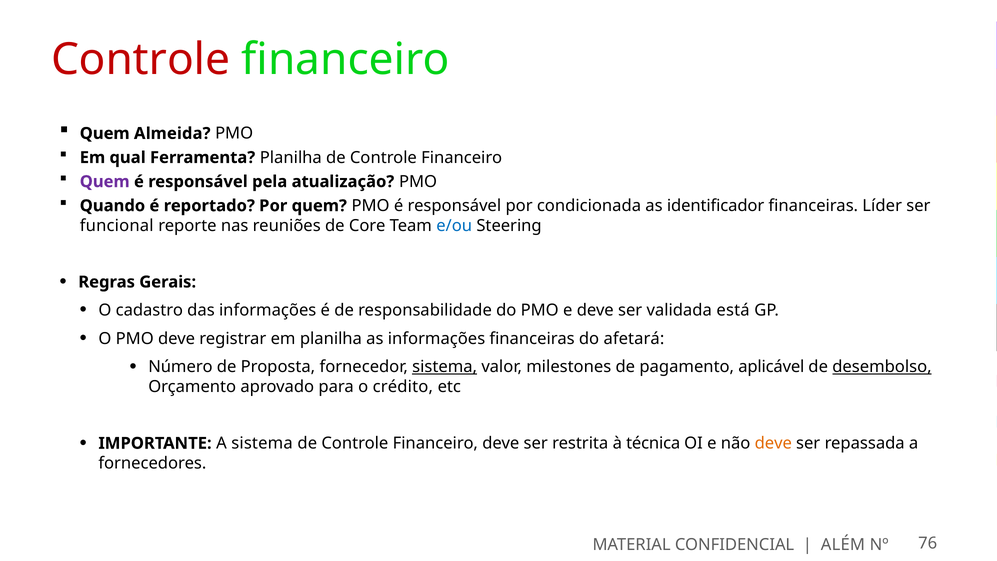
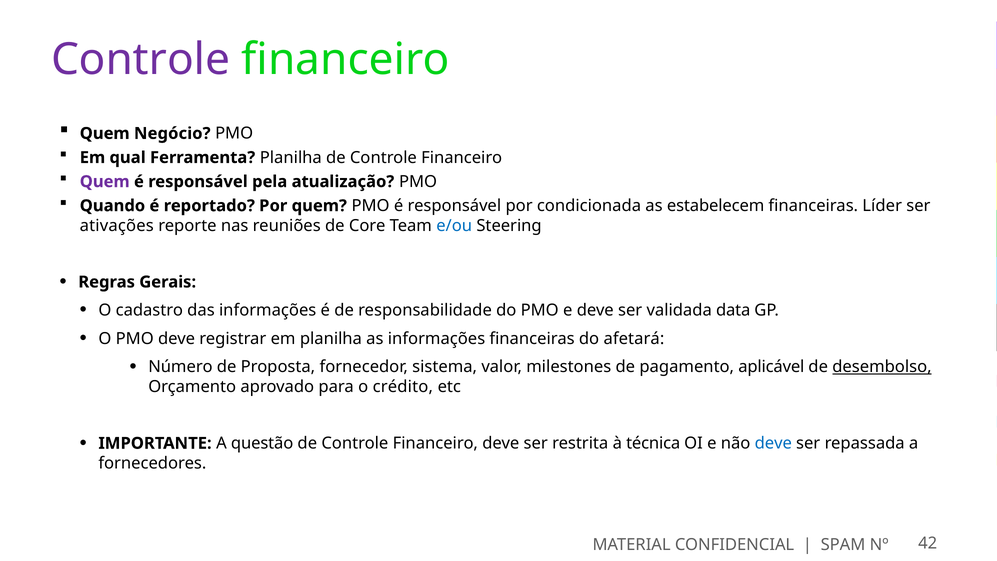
Controle at (141, 60) colour: red -> purple
Almeida: Almeida -> Negócio
identificador: identificador -> estabelecem
funcional: funcional -> ativações
está: está -> data
sistema at (445, 367) underline: present -> none
A sistema: sistema -> questão
deve at (773, 443) colour: orange -> blue
ALÉM: ALÉM -> SPAM
76: 76 -> 42
